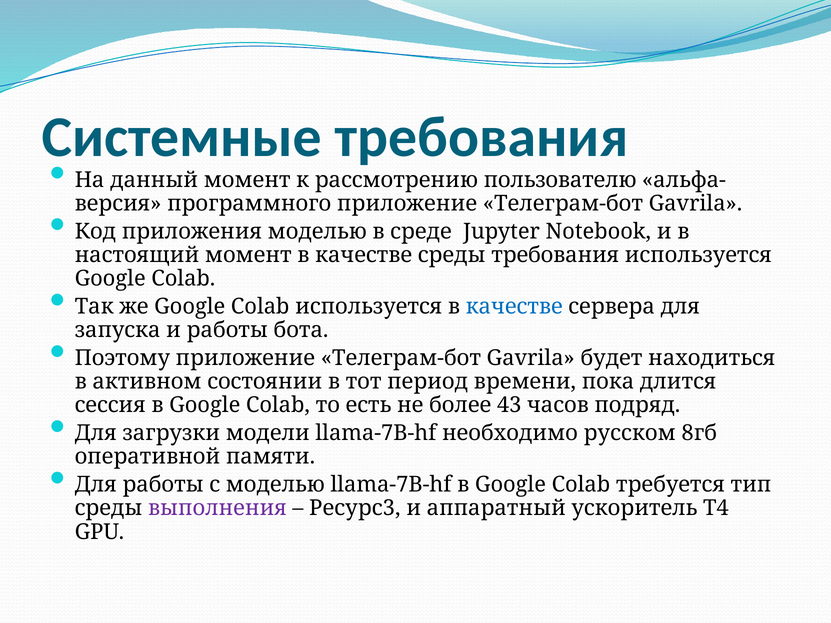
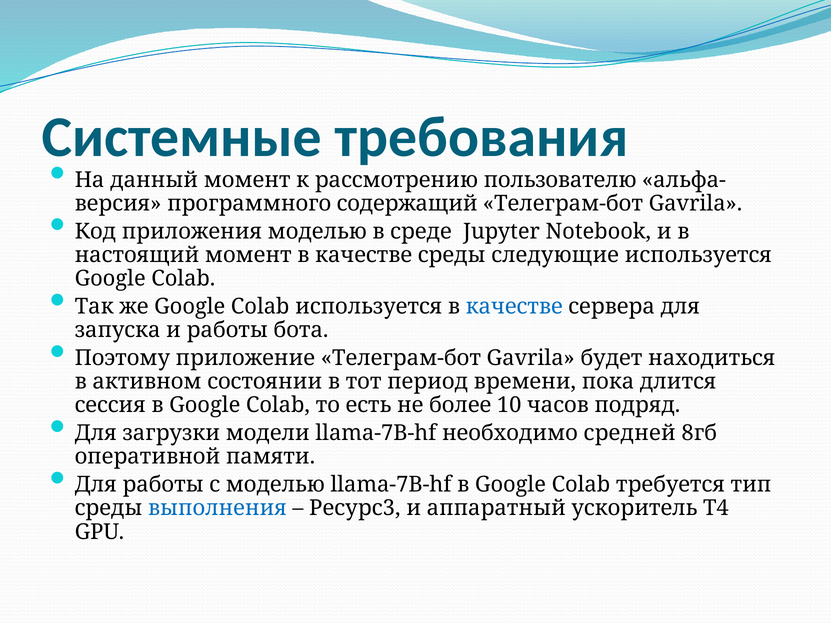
программного приложение: приложение -> содержащий
среды требования: требования -> следующие
43: 43 -> 10
русском: русском -> средней
выполнения colour: purple -> blue
